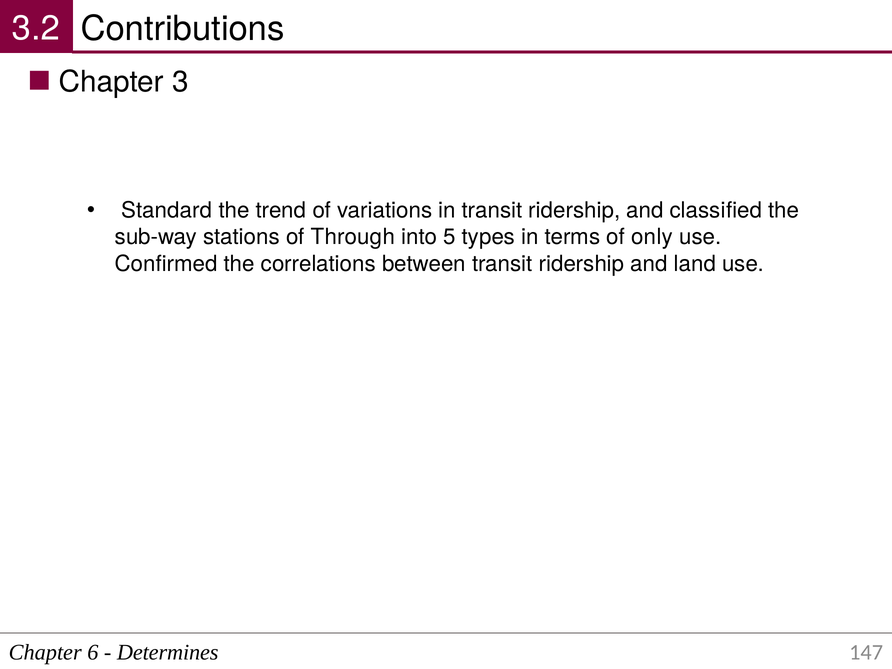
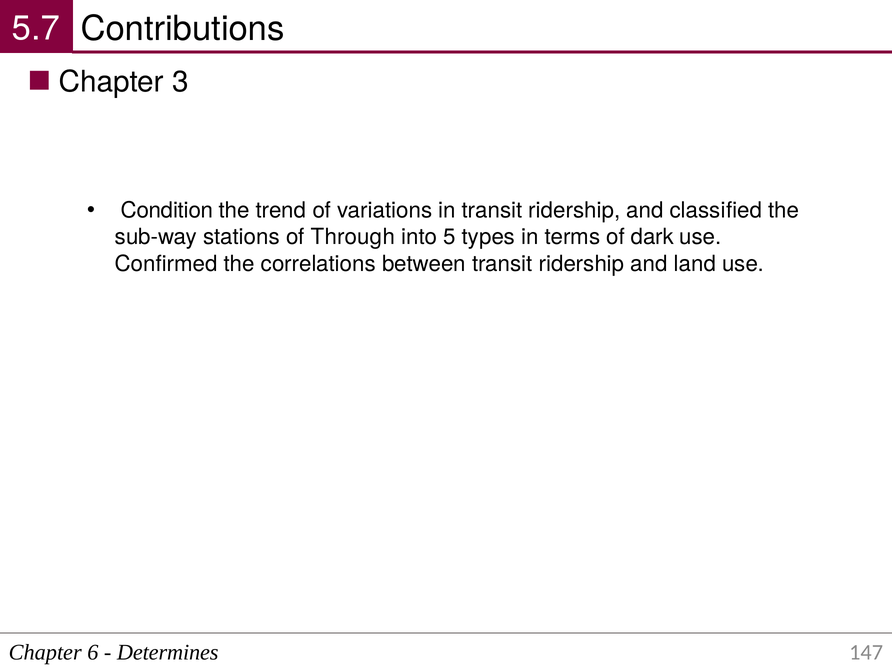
3.2: 3.2 -> 5.7
Standard: Standard -> Condition
only: only -> dark
